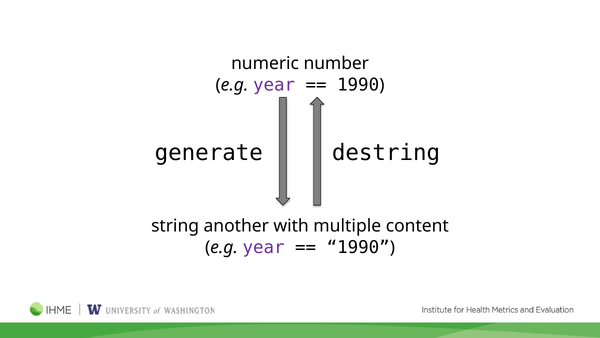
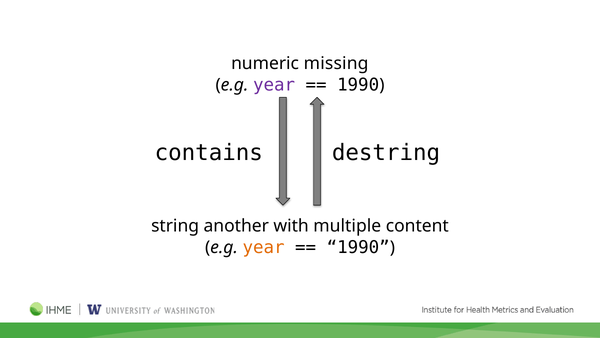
number: number -> missing
generate: generate -> contains
year at (264, 247) colour: purple -> orange
